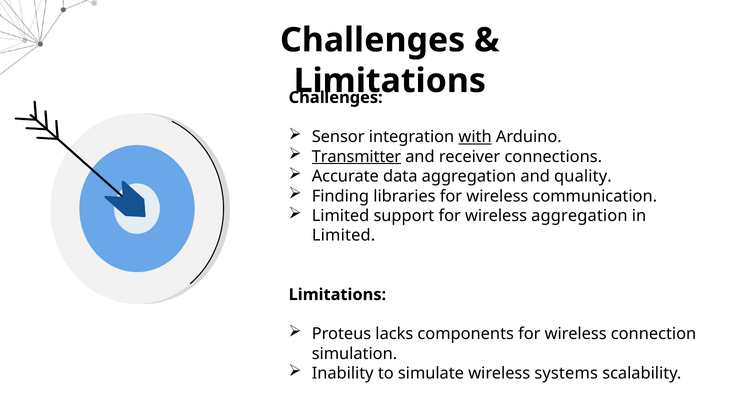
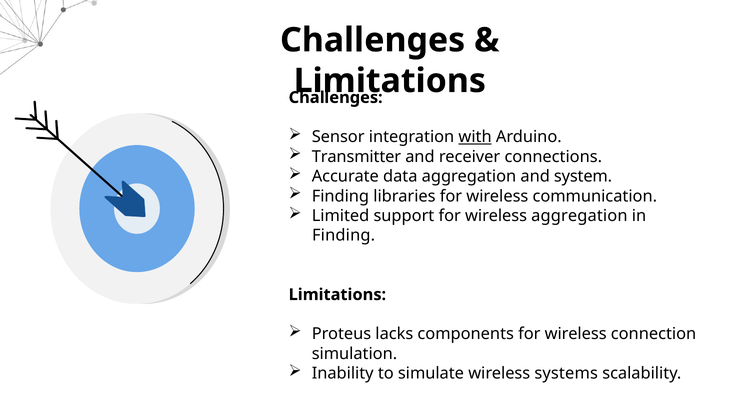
Transmitter underline: present -> none
quality: quality -> system
Limited at (344, 236): Limited -> Finding
